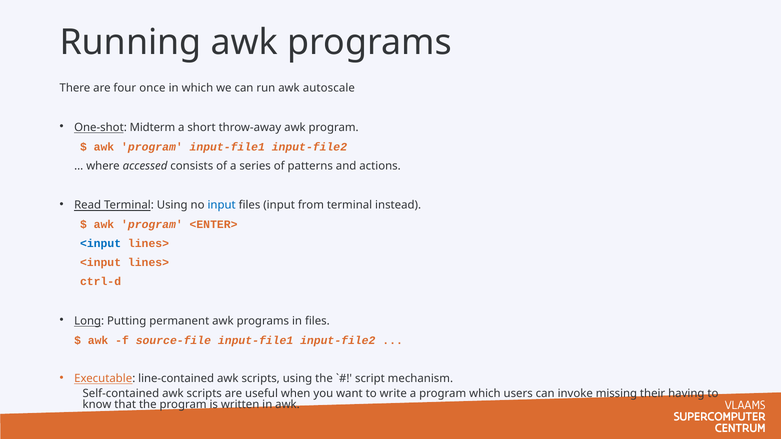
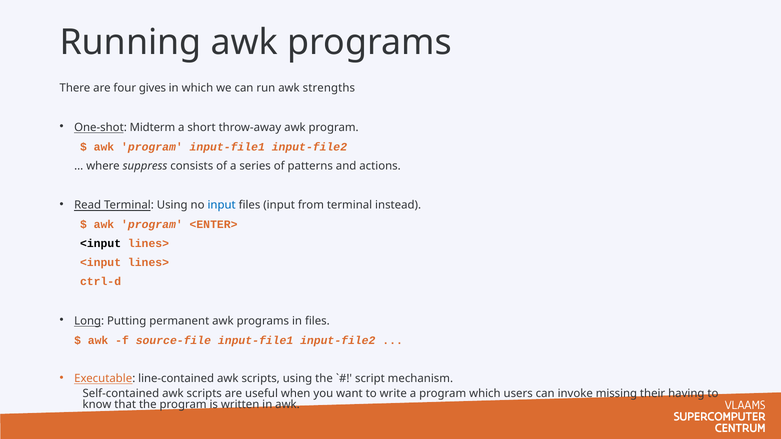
once: once -> gives
autoscale: autoscale -> strengths
accessed: accessed -> suppress
<input at (101, 244) colour: blue -> black
